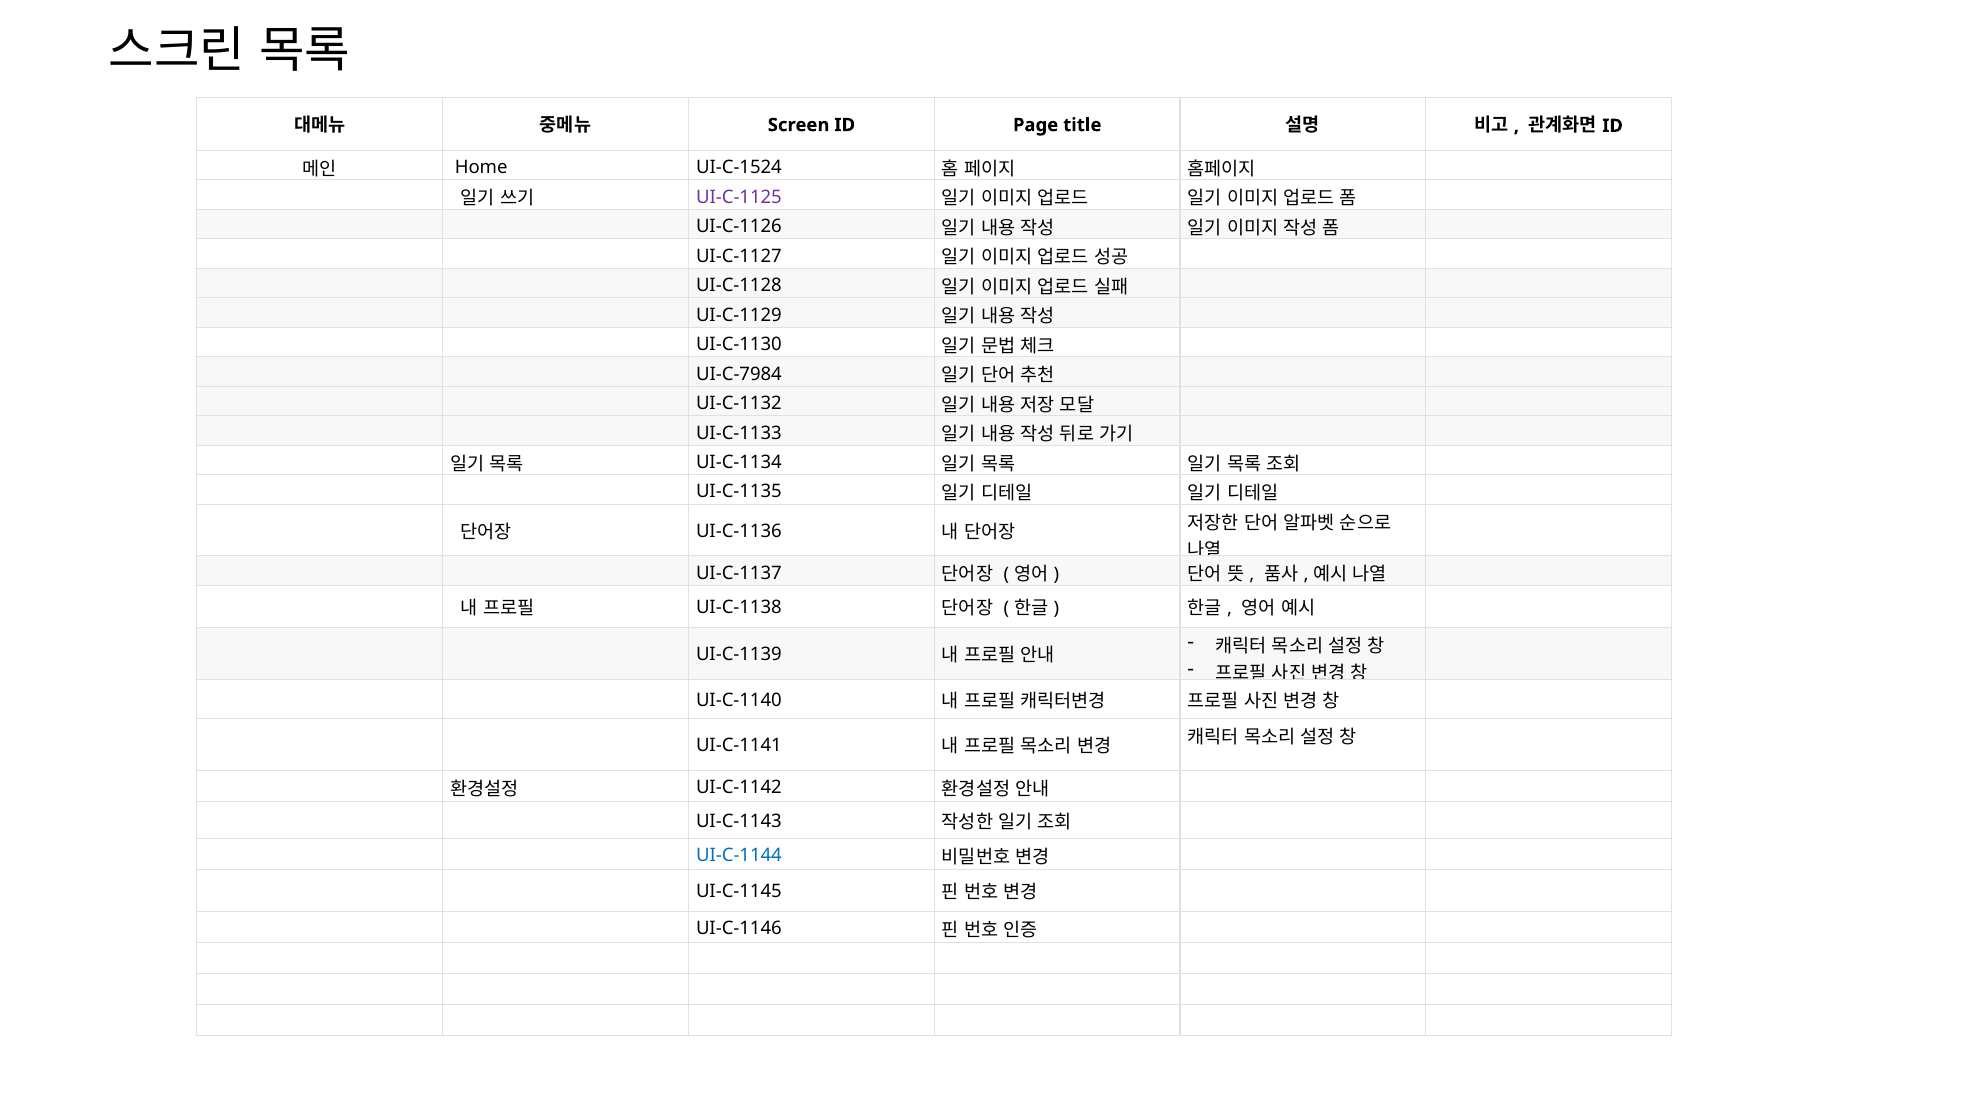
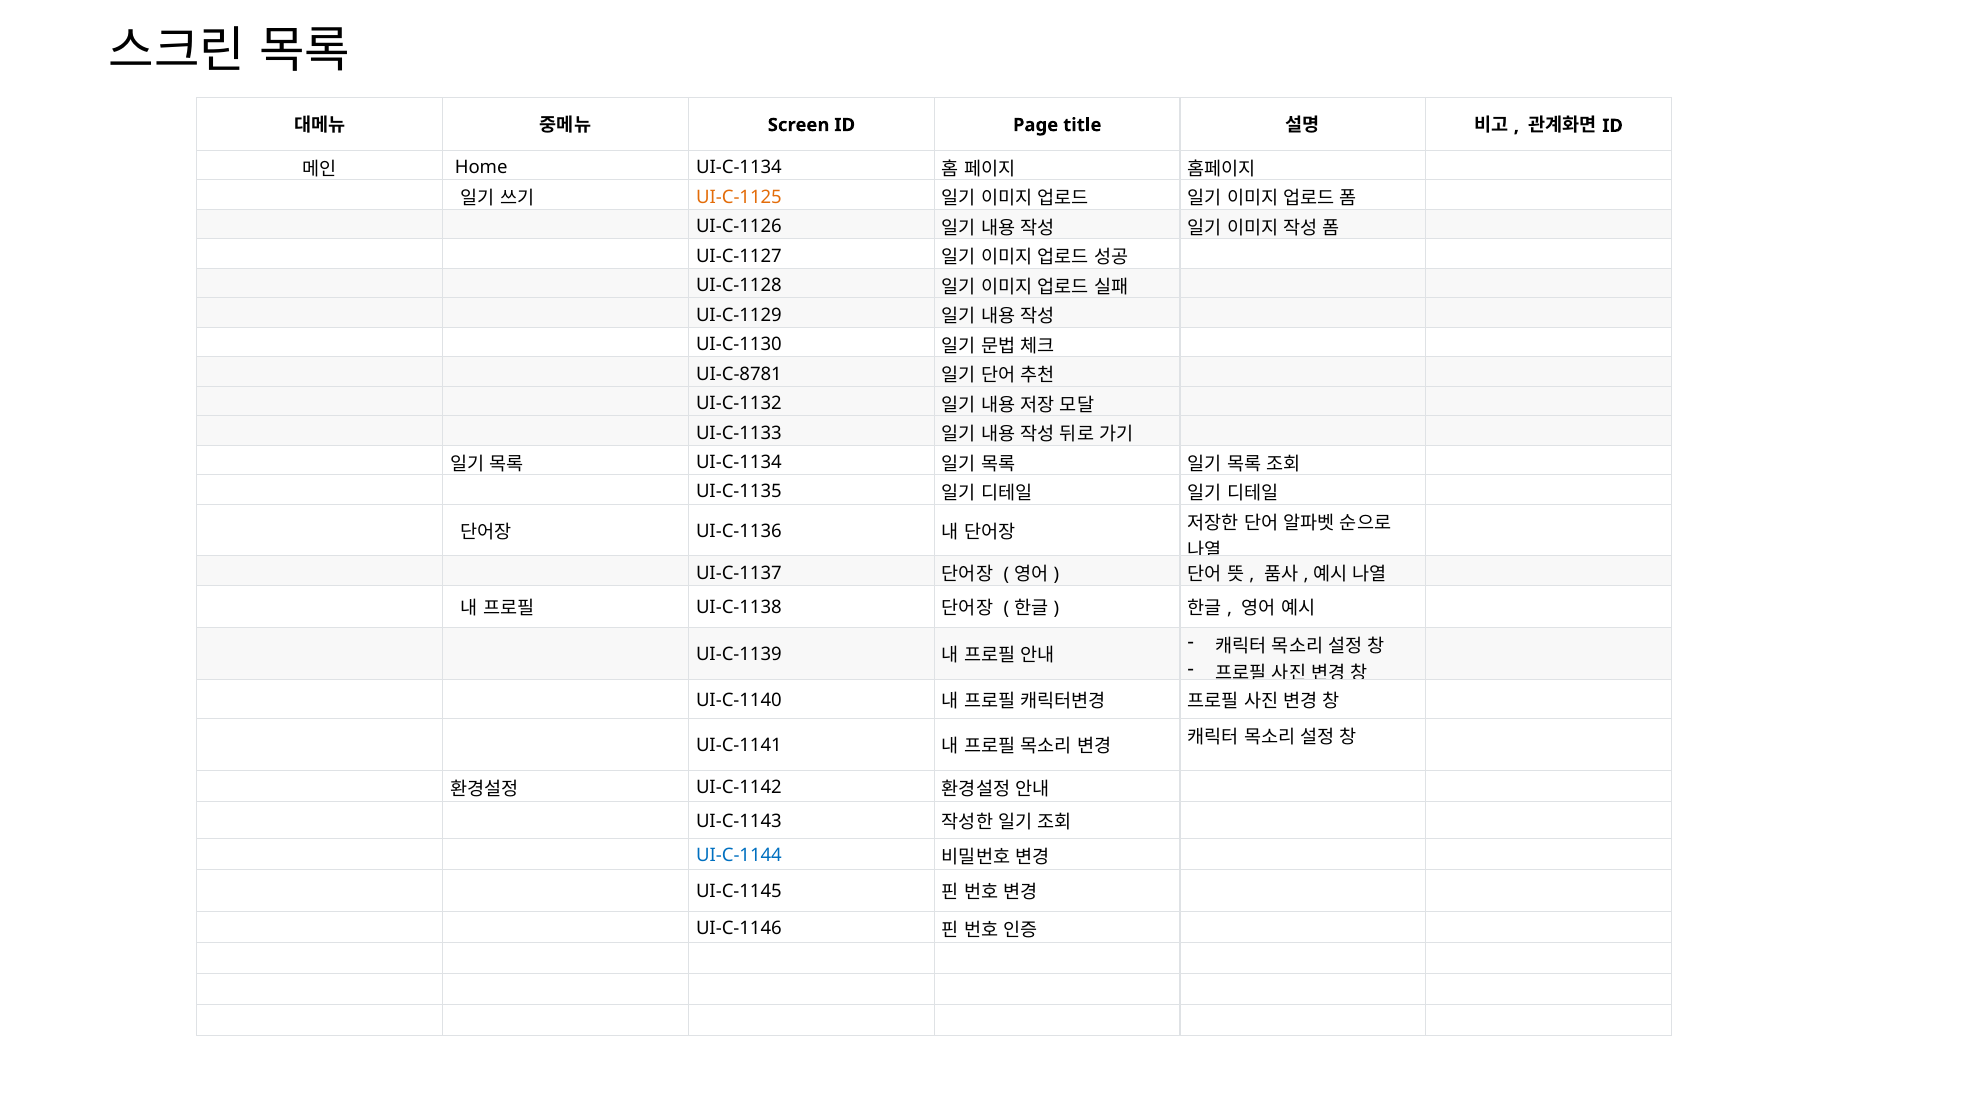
Home UI-C-1524: UI-C-1524 -> UI-C-1134
UI-C-1125 colour: purple -> orange
UI-C-7984: UI-C-7984 -> UI-C-8781
